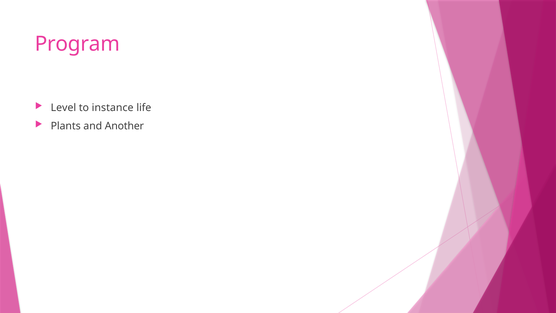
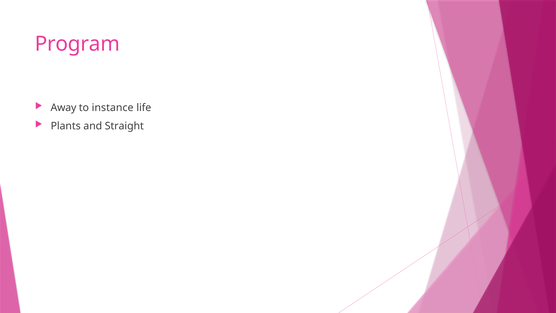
Level: Level -> Away
Another: Another -> Straight
